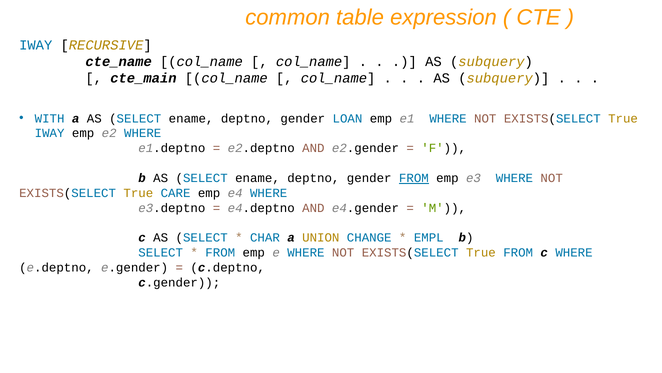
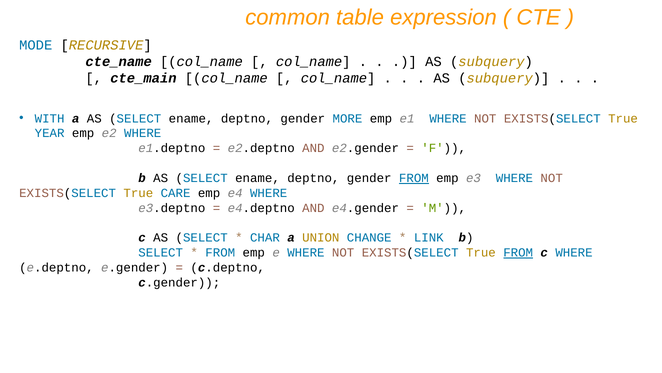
IWAY at (36, 45): IWAY -> MODE
LOAN: LOAN -> MORE
IWAY at (50, 133): IWAY -> YEAR
EMPL: EMPL -> LINK
FROM at (518, 252) underline: none -> present
